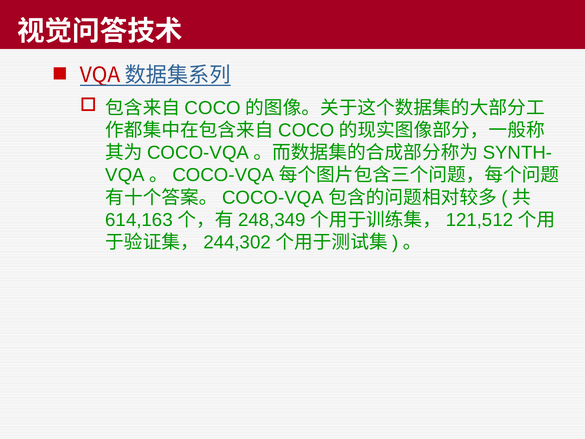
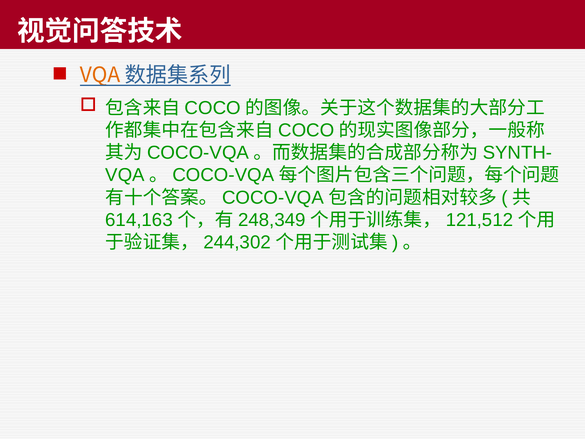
VQA colour: red -> orange
